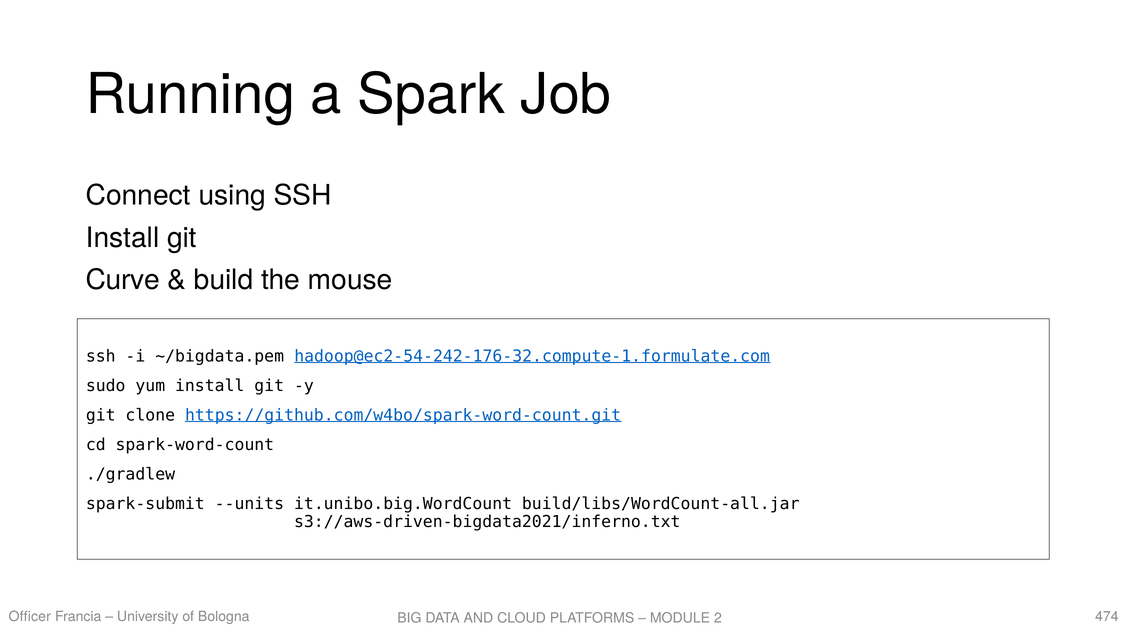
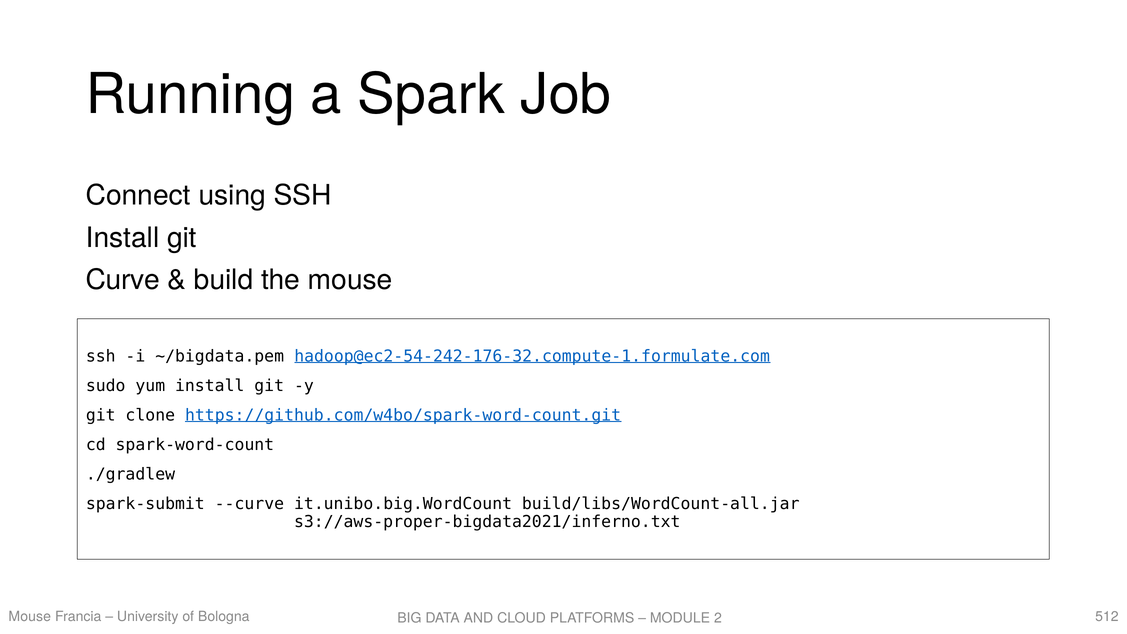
--units: --units -> --curve
s3://aws-driven-bigdata2021/inferno.txt: s3://aws-driven-bigdata2021/inferno.txt -> s3://aws-proper-bigdata2021/inferno.txt
Officer at (30, 616): Officer -> Mouse
474: 474 -> 512
